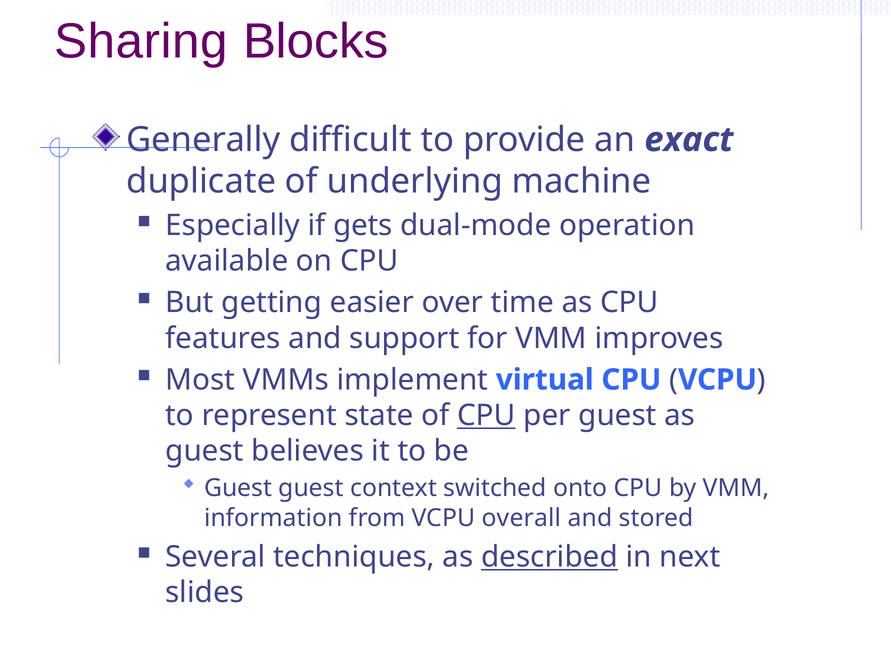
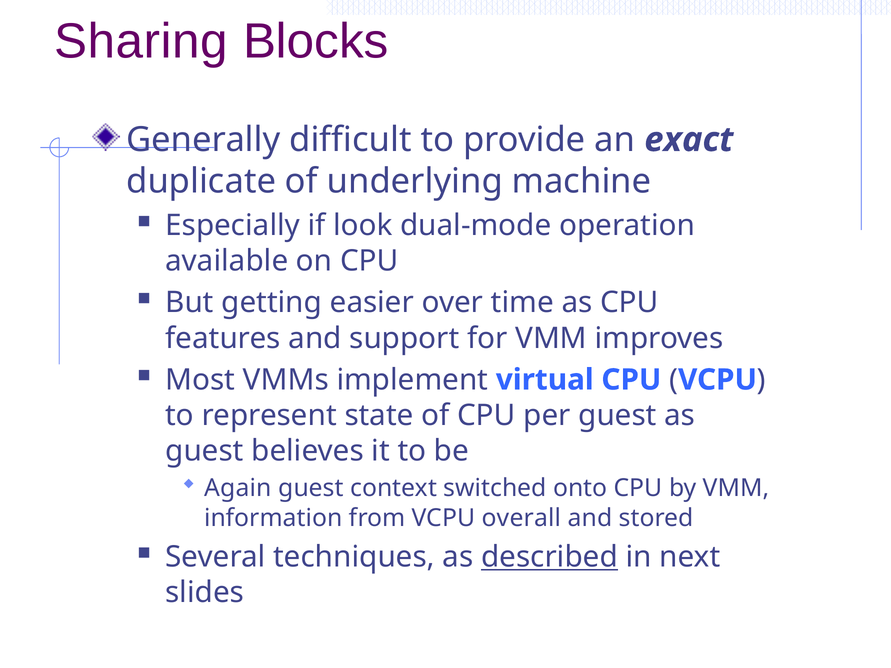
gets: gets -> look
CPU at (486, 416) underline: present -> none
Guest at (238, 488): Guest -> Again
